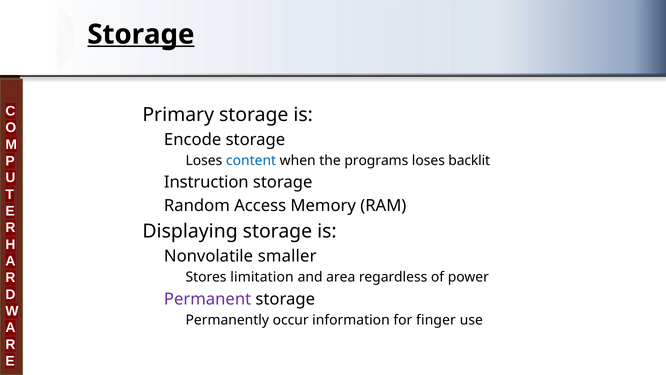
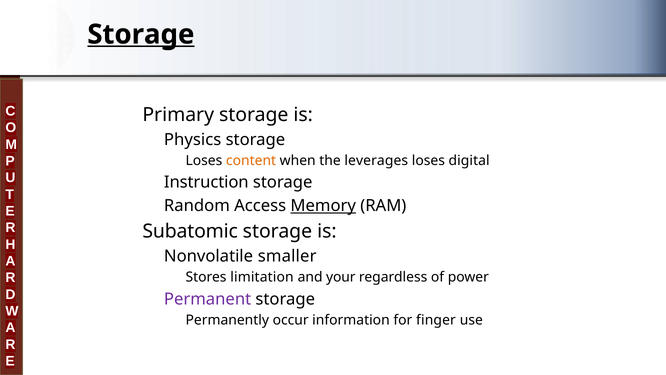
Encode: Encode -> Physics
content colour: blue -> orange
programs: programs -> leverages
backlit: backlit -> digital
Memory underline: none -> present
Displaying: Displaying -> Subatomic
area: area -> your
